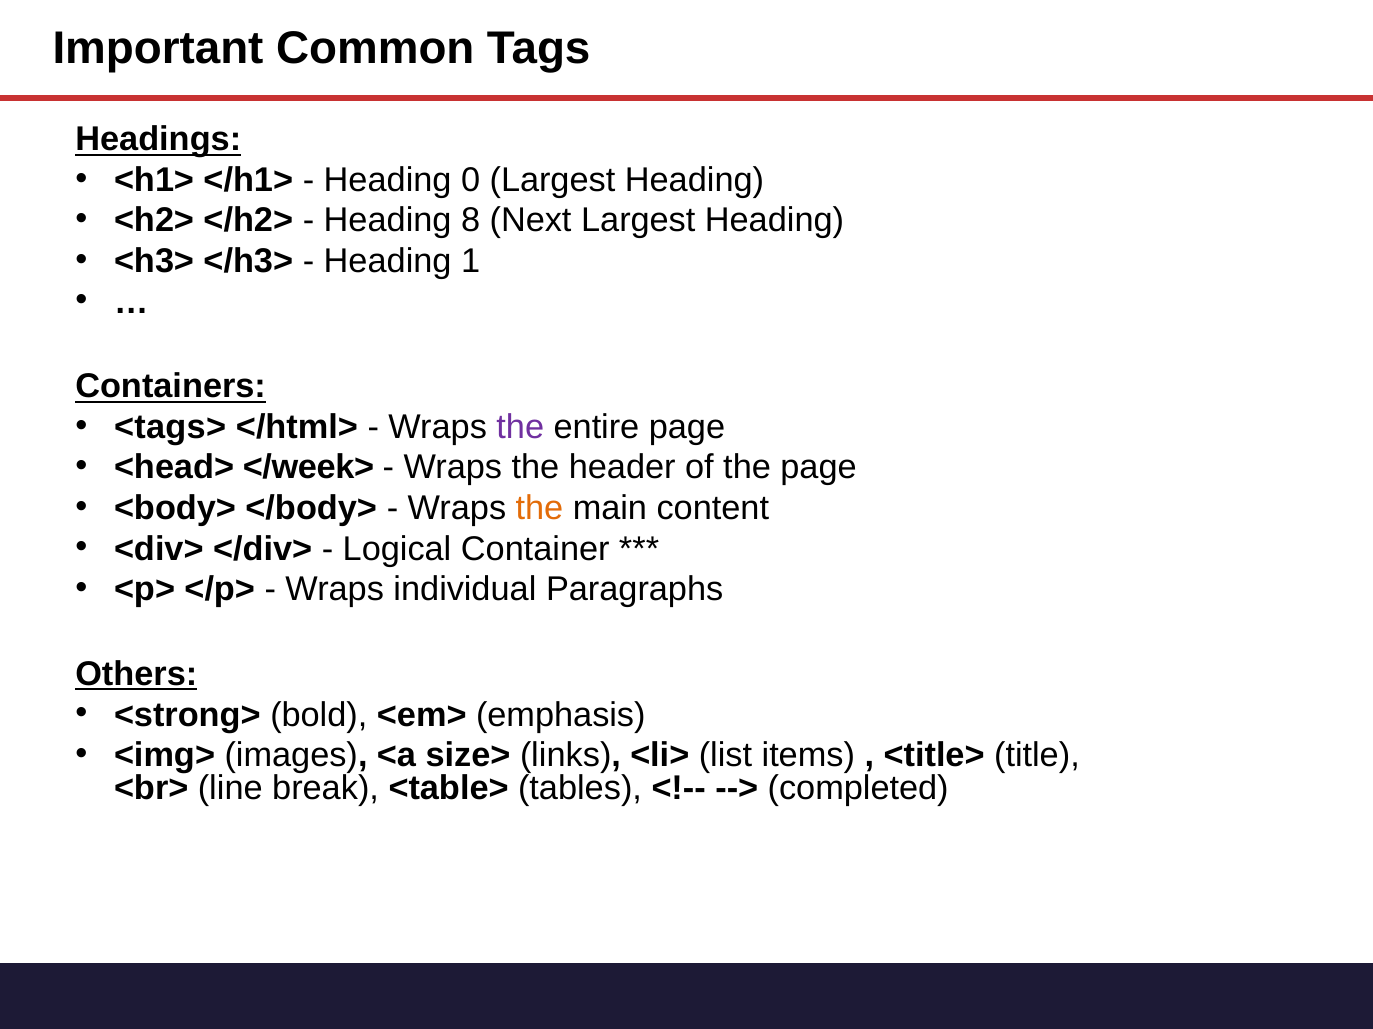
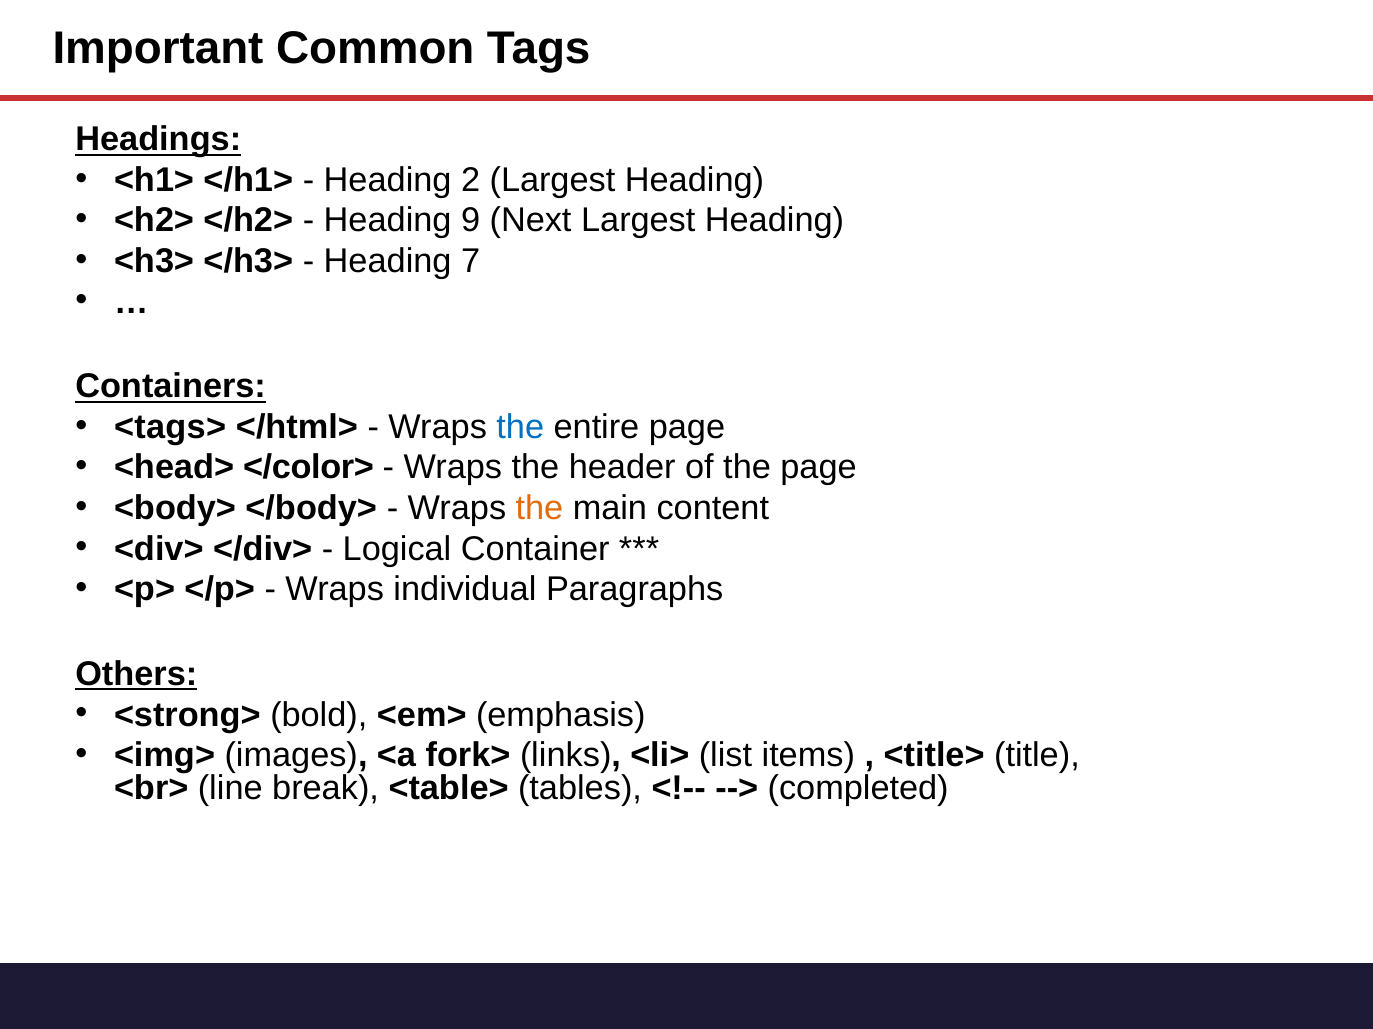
0: 0 -> 2
8: 8 -> 9
1: 1 -> 7
the at (520, 427) colour: purple -> blue
</week>: </week> -> </color>
size>: size> -> fork>
